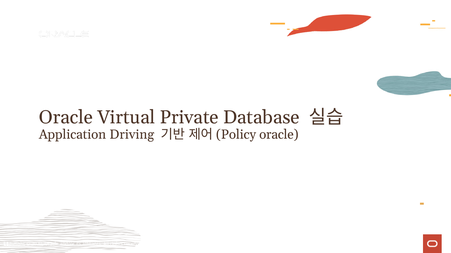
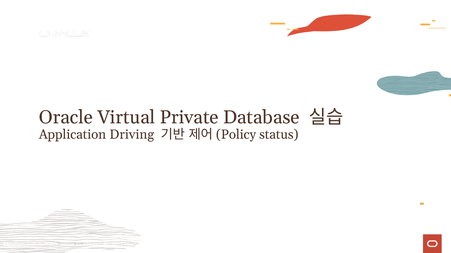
oracle at (279, 135): oracle -> status
